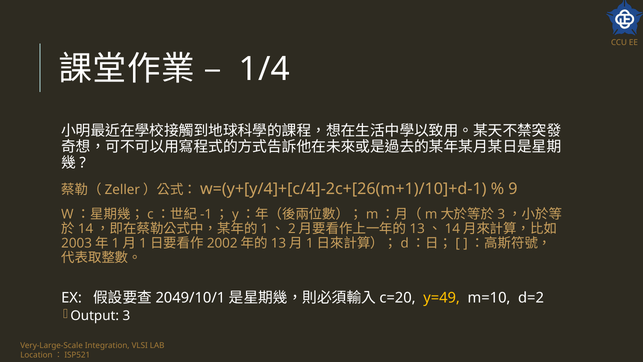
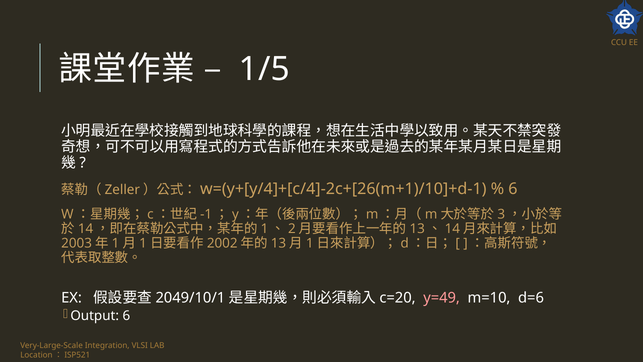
1/4: 1/4 -> 1/5
9 at (513, 189): 9 -> 6
y=49 colour: yellow -> pink
d=2: d=2 -> d=6
Output 3: 3 -> 6
